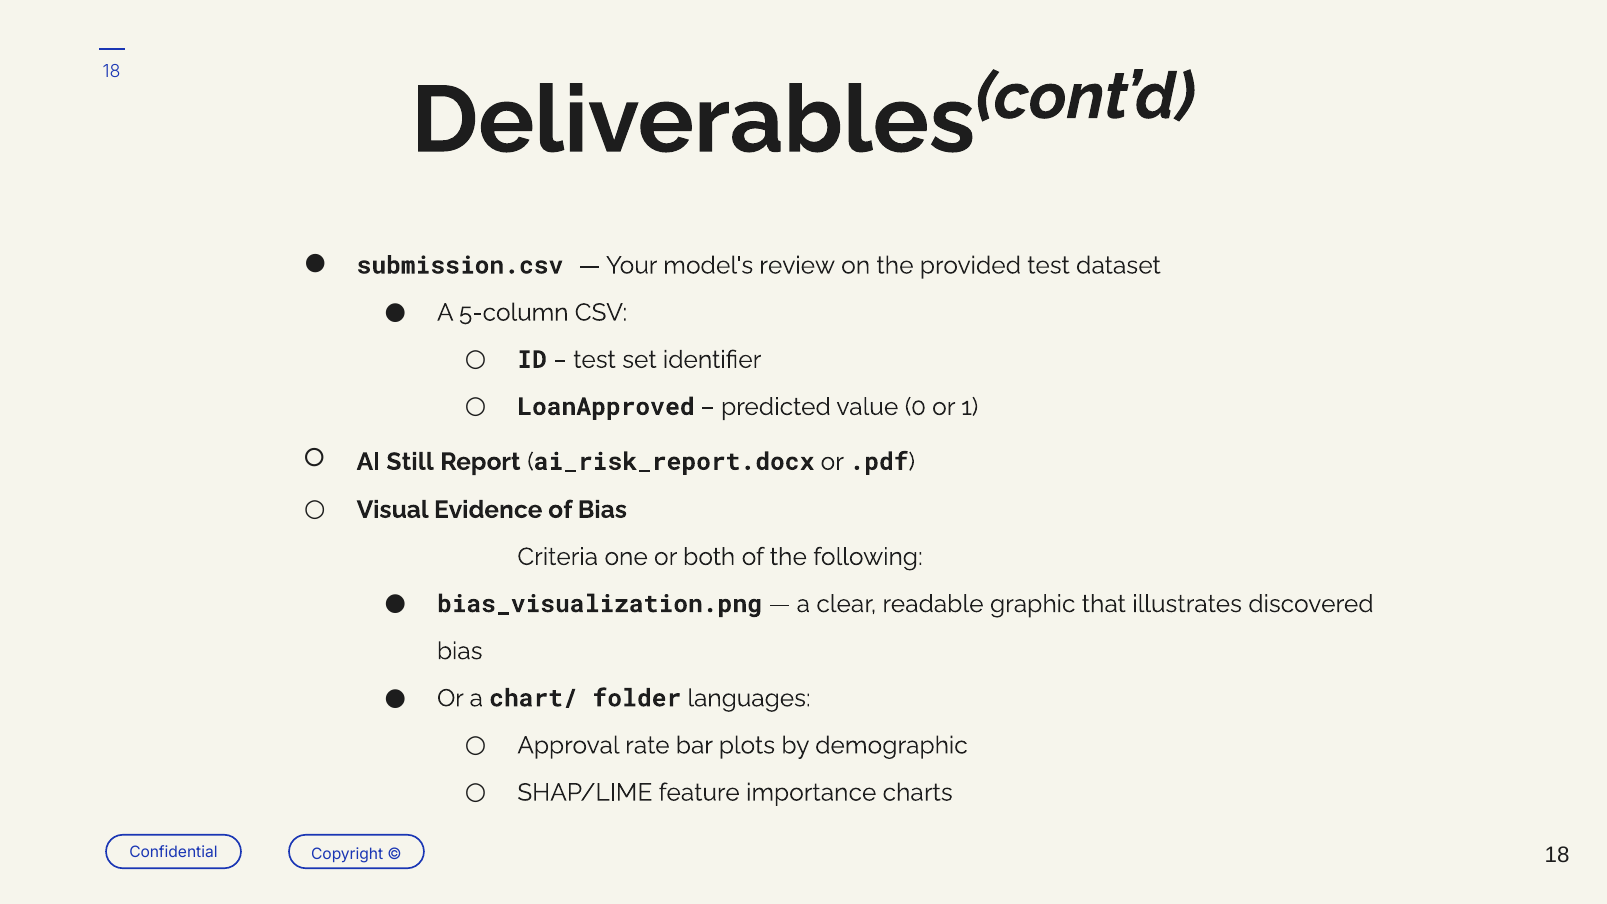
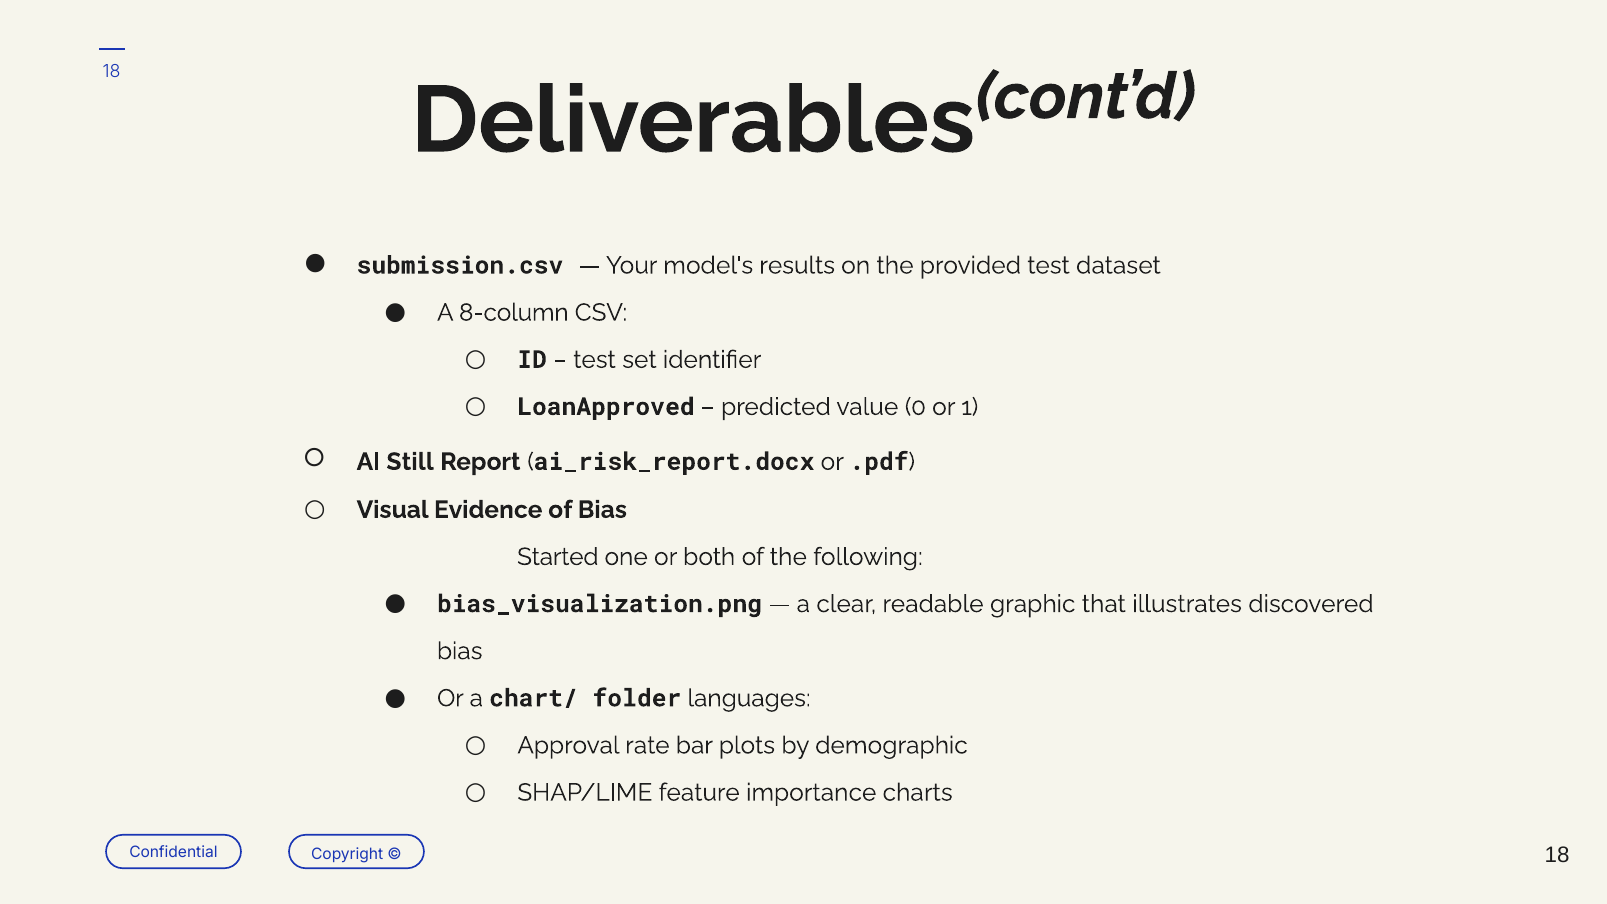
review: review -> results
5-column: 5-column -> 8-column
Criteria: Criteria -> Started
